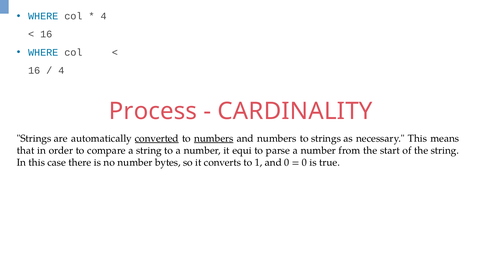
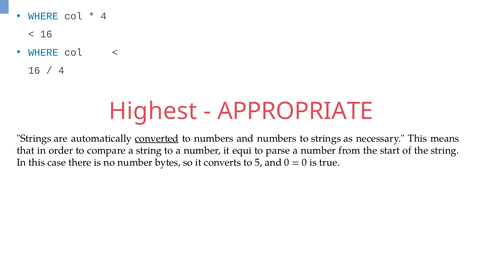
Process: Process -> Highest
CARDINALITY: CARDINALITY -> APPROPRIATE
numbers at (214, 138) underline: present -> none
1: 1 -> 5
